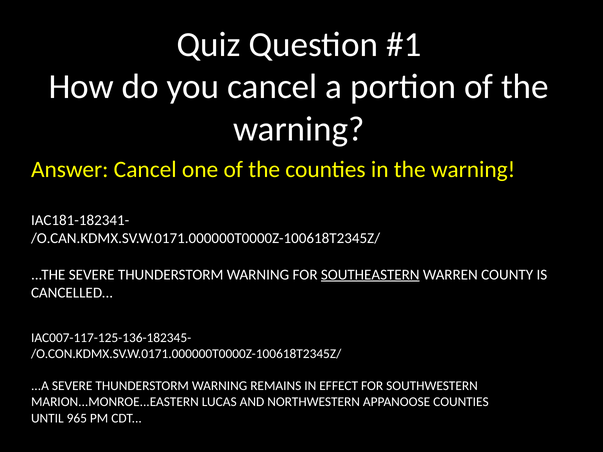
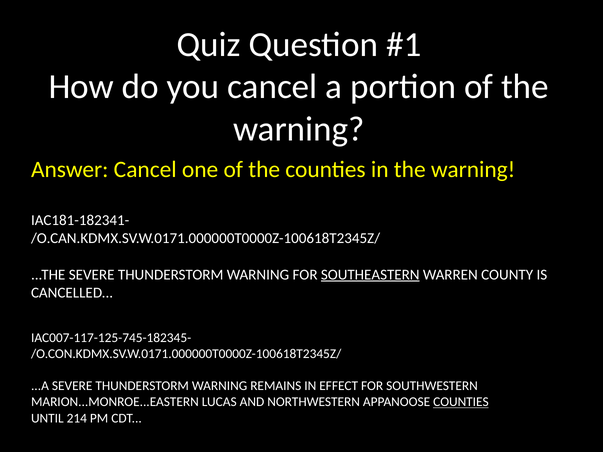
IAC007-117-125-136-182345-: IAC007-117-125-136-182345- -> IAC007-117-125-745-182345-
COUNTIES at (461, 402) underline: none -> present
965: 965 -> 214
